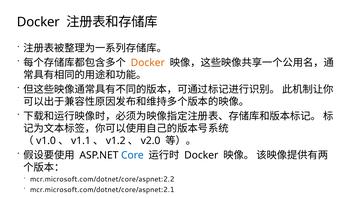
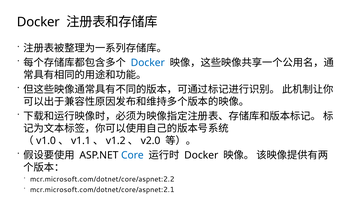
Docker at (148, 63) colour: orange -> blue
